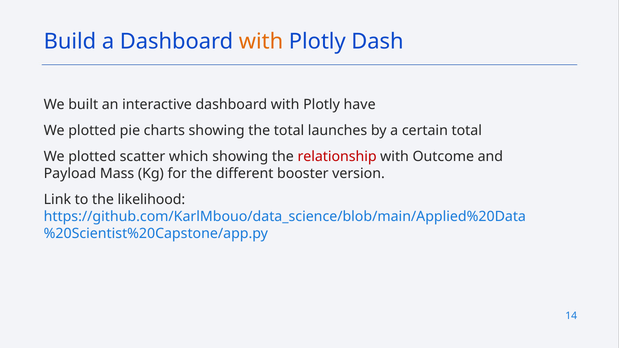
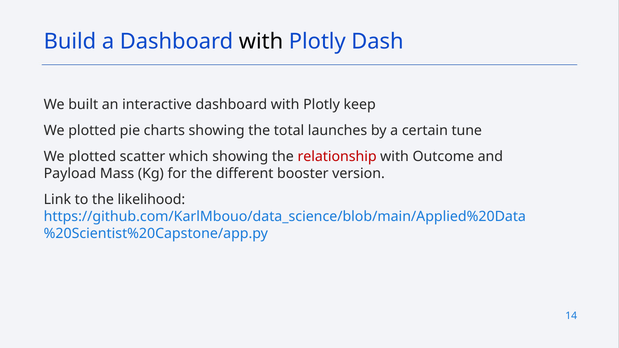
with at (261, 41) colour: orange -> black
have: have -> keep
certain total: total -> tune
